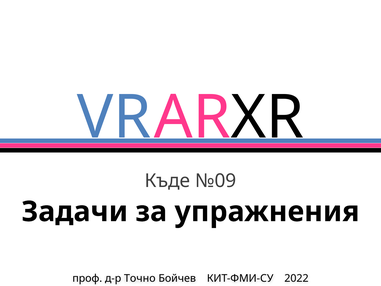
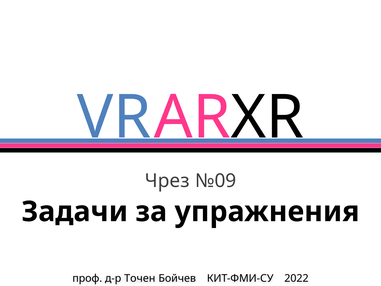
Къде: Къде -> Чрез
Точно: Точно -> Точен
